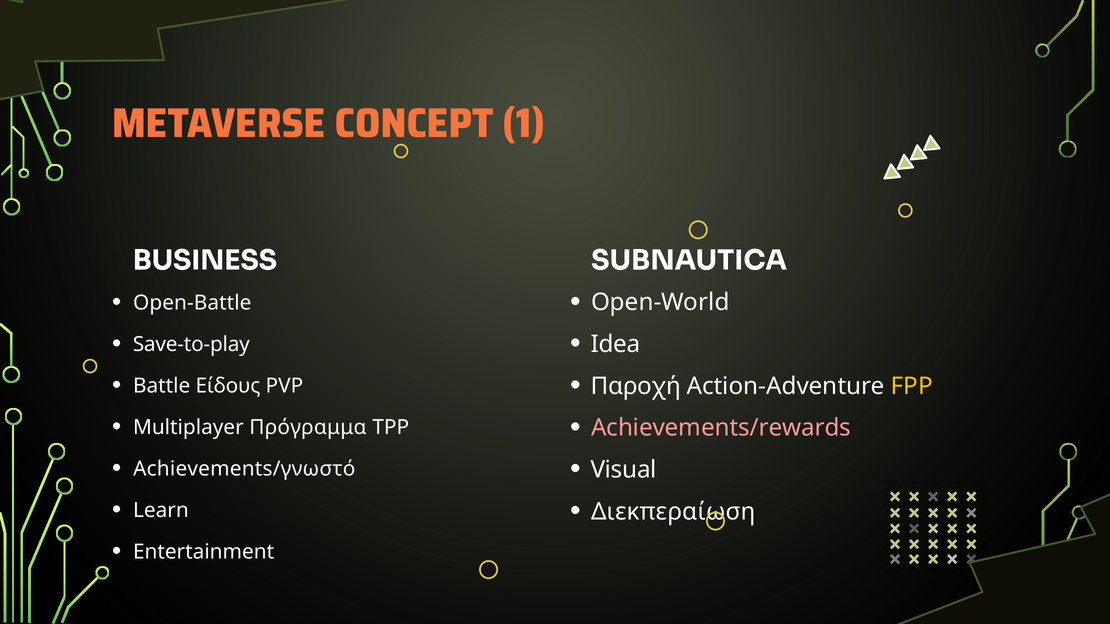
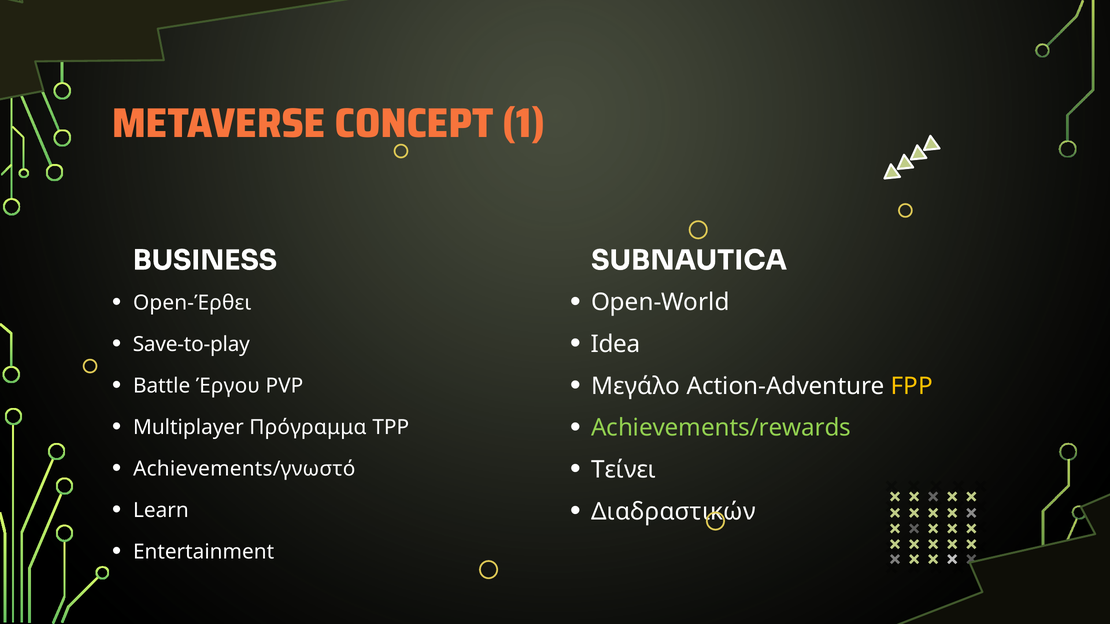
Open-Battle: Open-Battle -> Open-Έρθει
Παροχή: Παροχή -> Μεγάλο
Είδους: Είδους -> Έργου
Achievements/rewards colour: pink -> light green
Visual: Visual -> Τείνει
Διεκπεραίωση: Διεκπεραίωση -> Διαδραστικών
